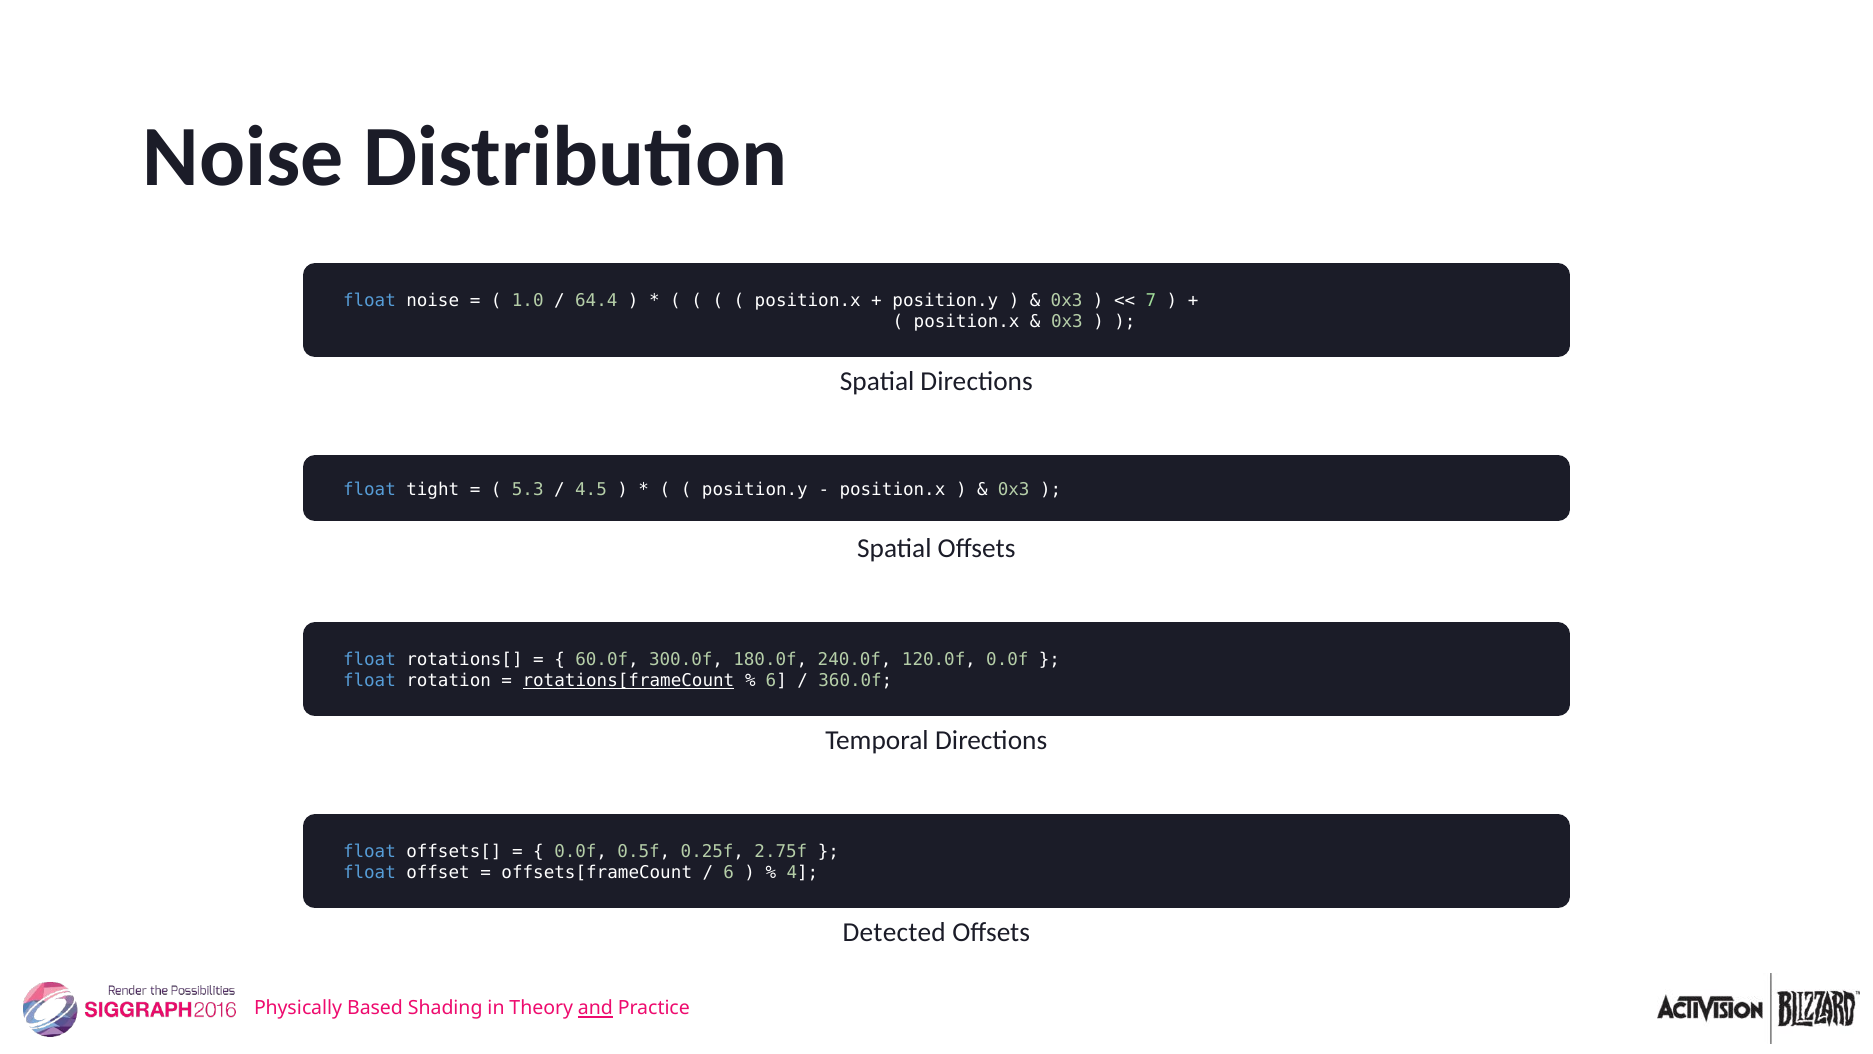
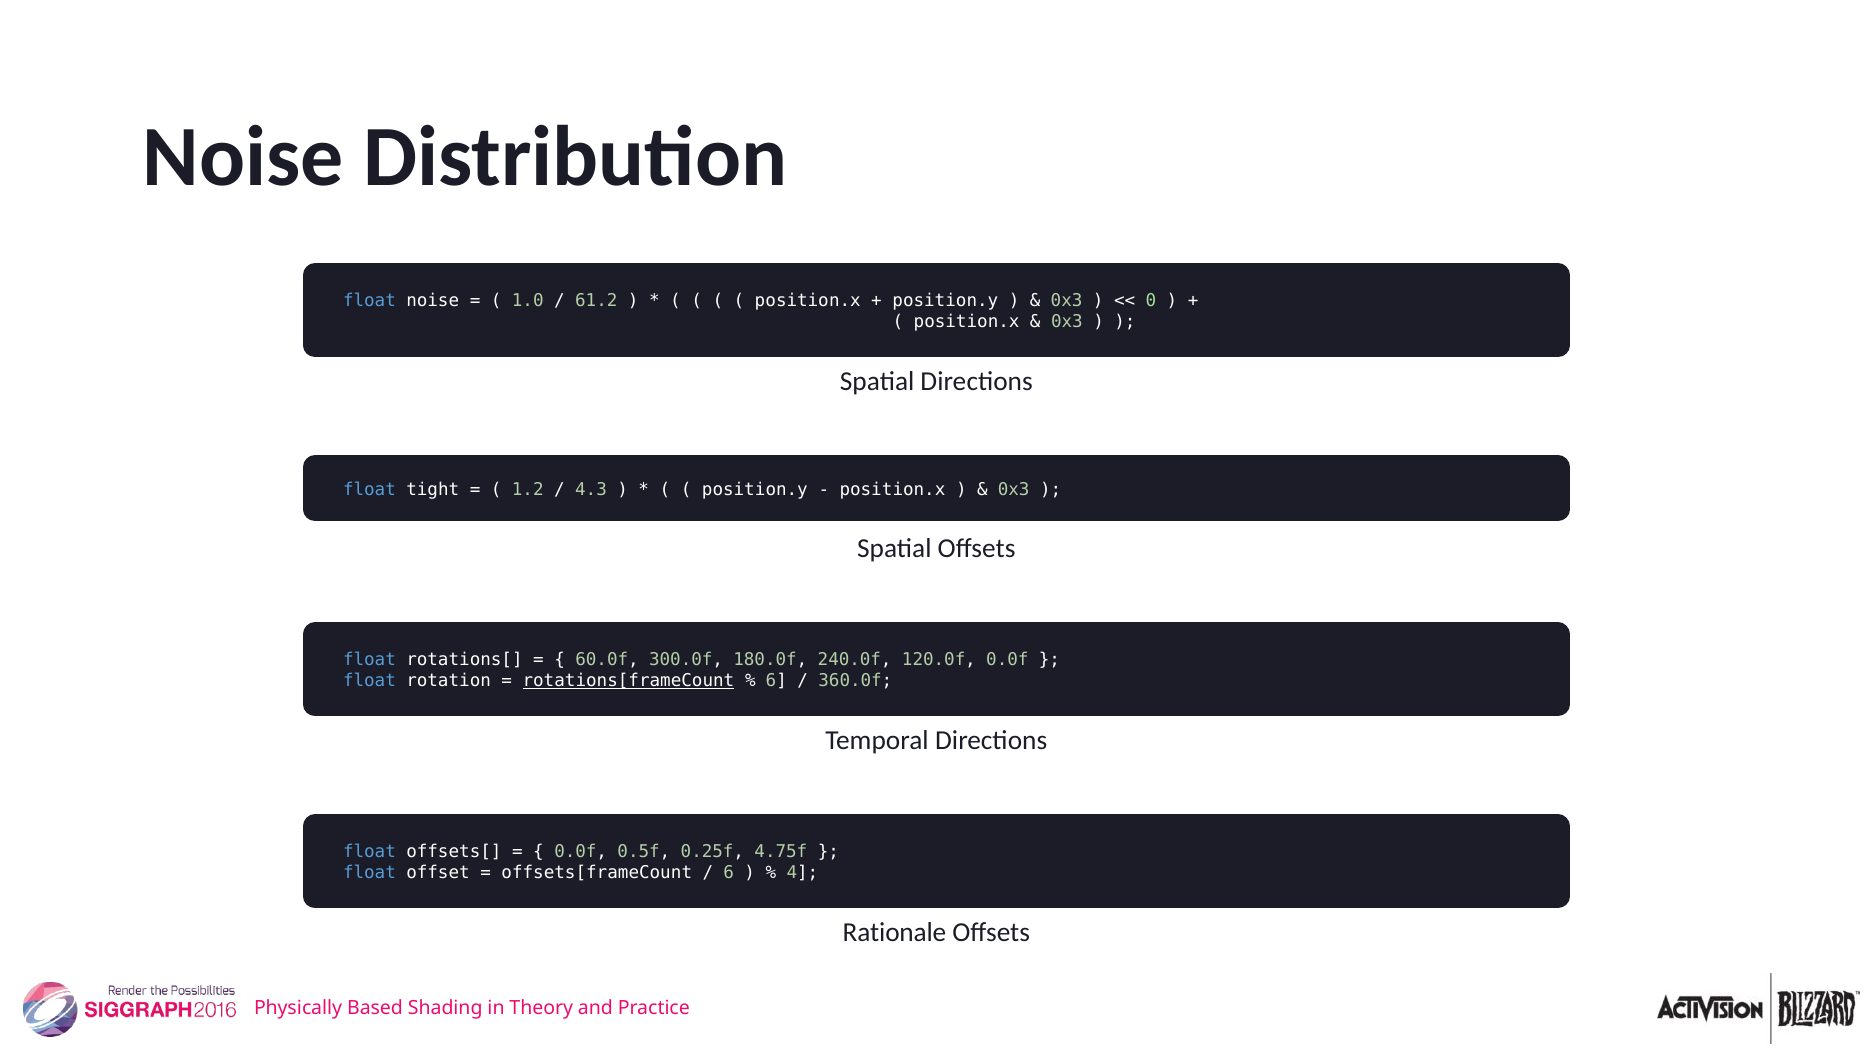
64.4: 64.4 -> 61.2
7: 7 -> 0
5.3: 5.3 -> 1.2
4.5: 4.5 -> 4.3
2.75f: 2.75f -> 4.75f
Detected: Detected -> Rationale
and underline: present -> none
